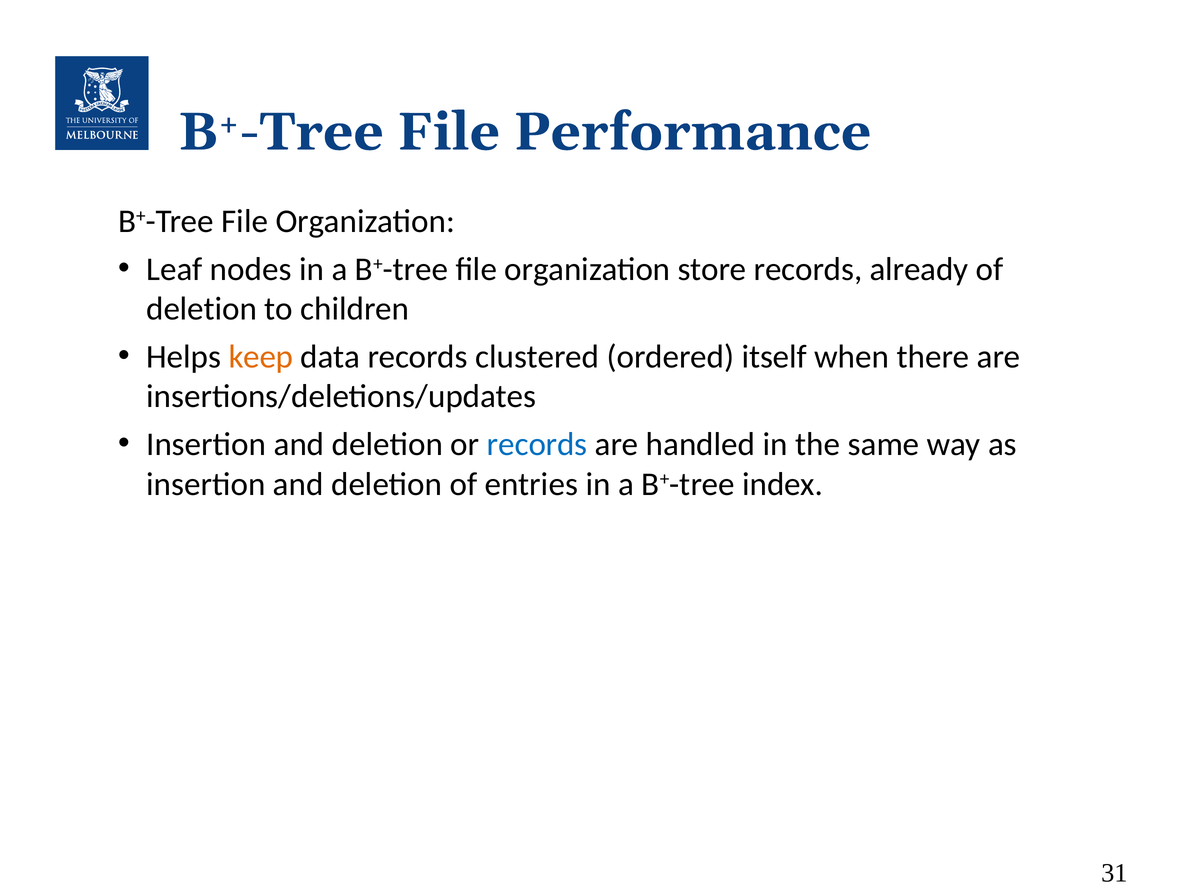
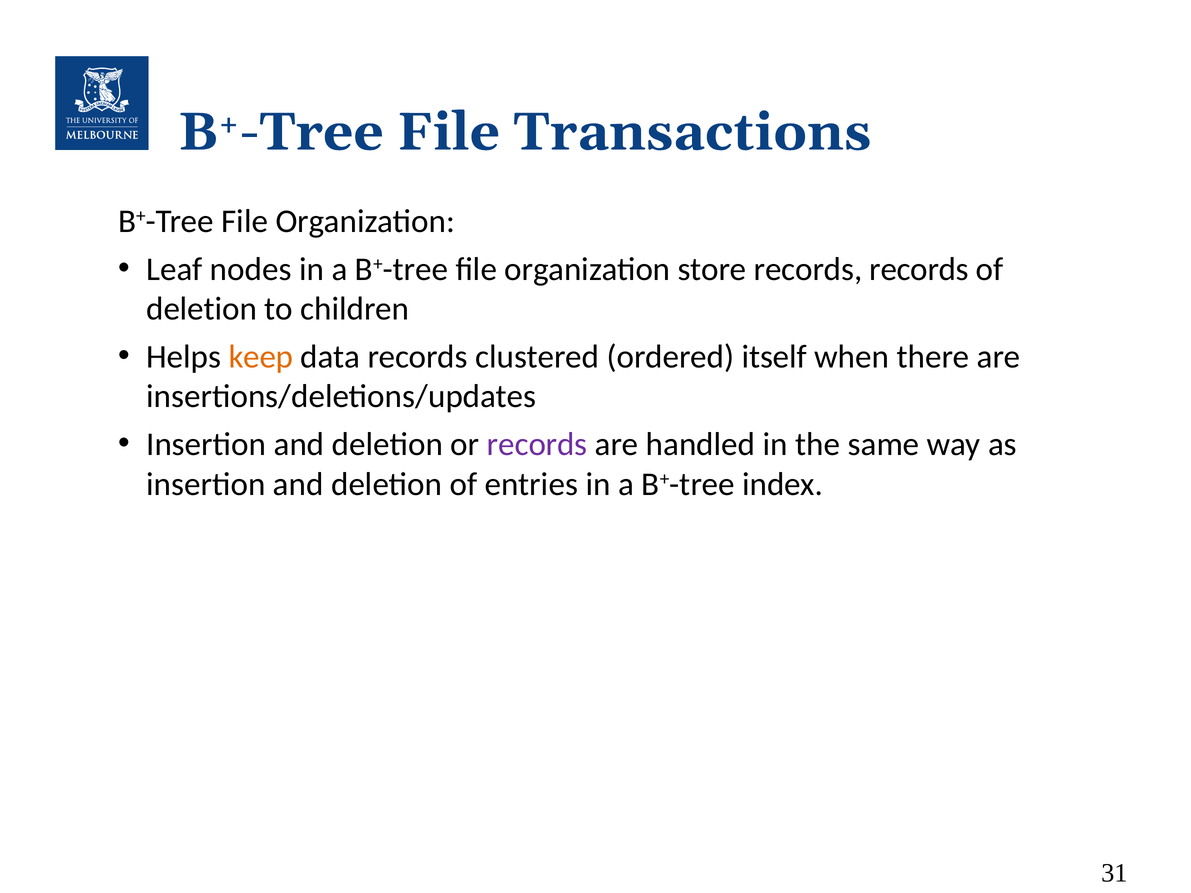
Performance: Performance -> Transactions
records already: already -> records
records at (537, 445) colour: blue -> purple
